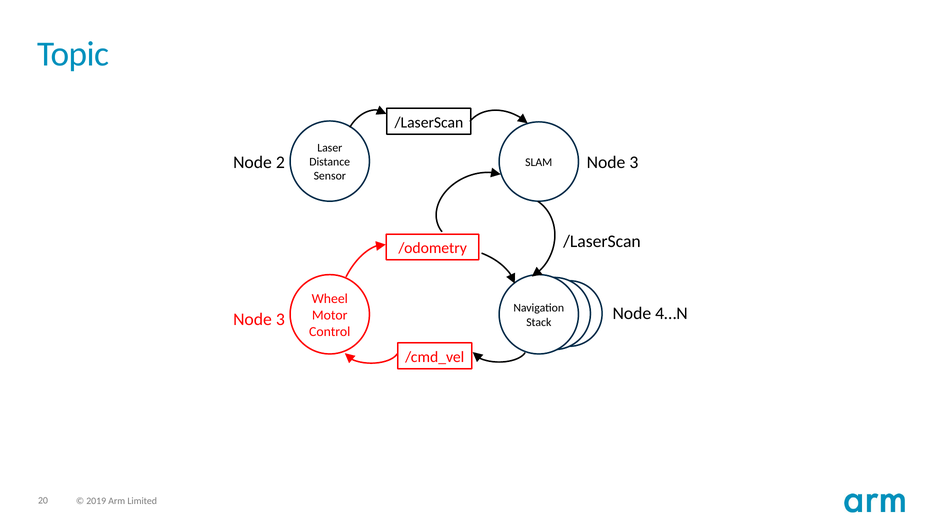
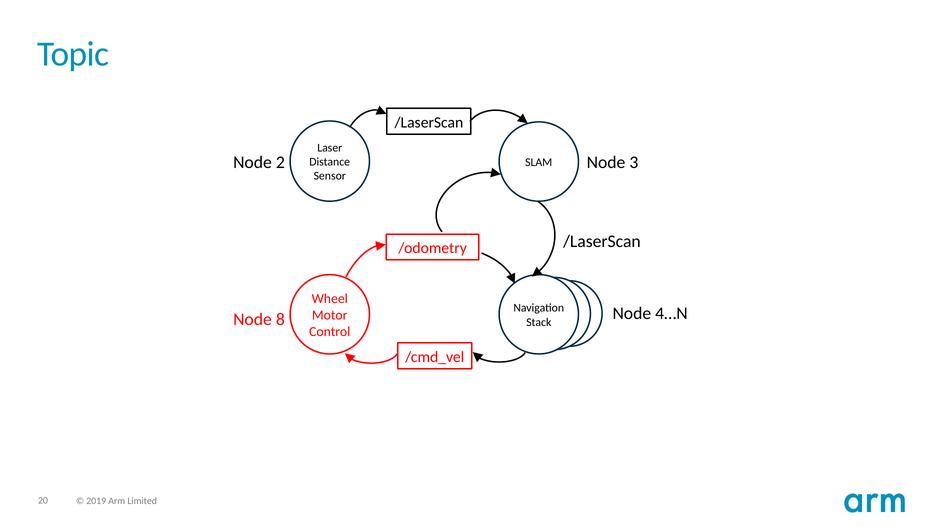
3 at (280, 319): 3 -> 8
